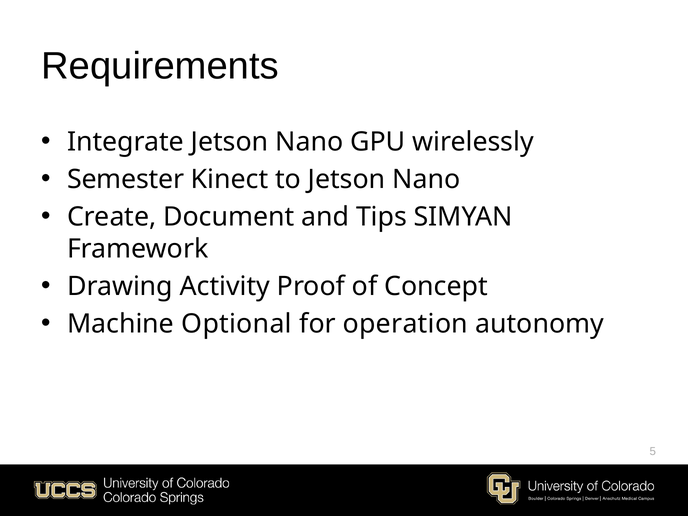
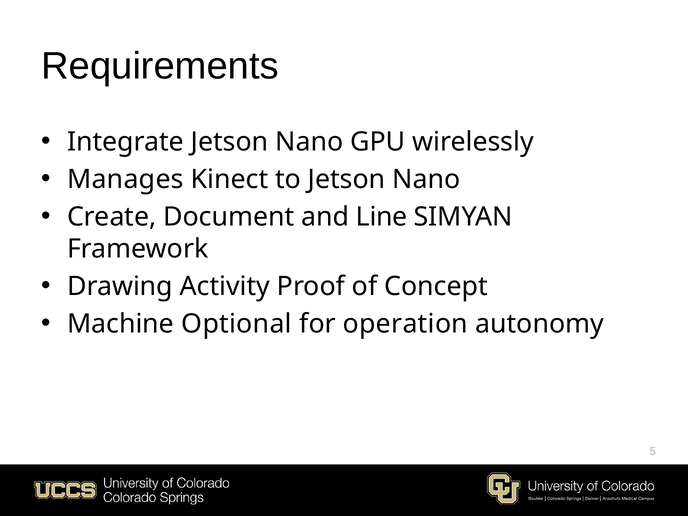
Semester: Semester -> Manages
Tips: Tips -> Line
